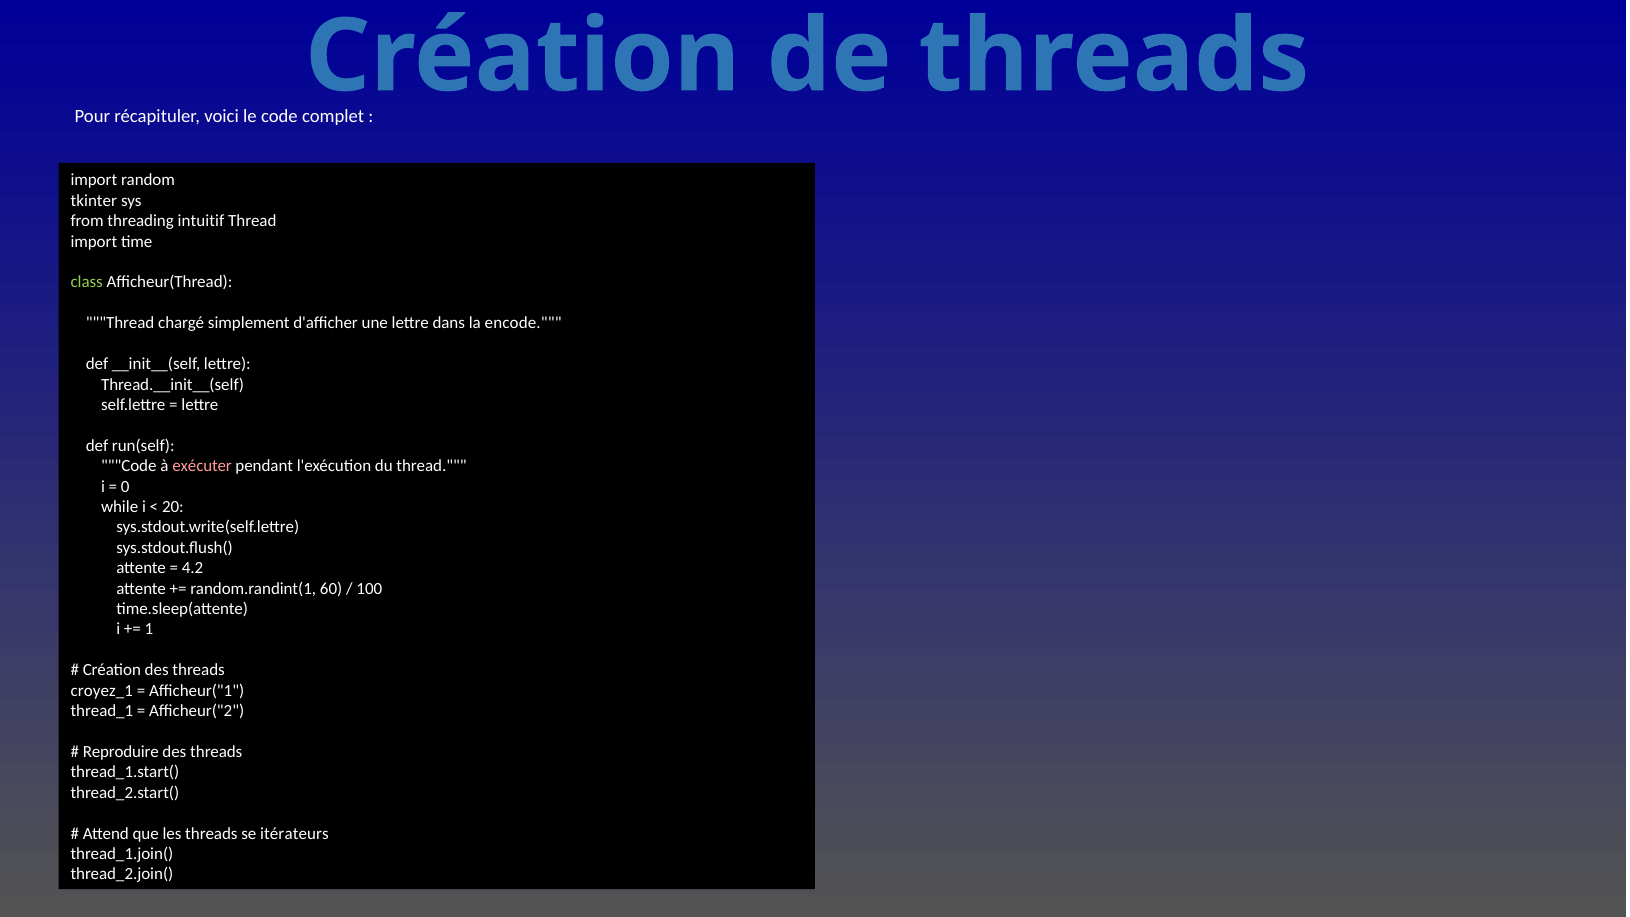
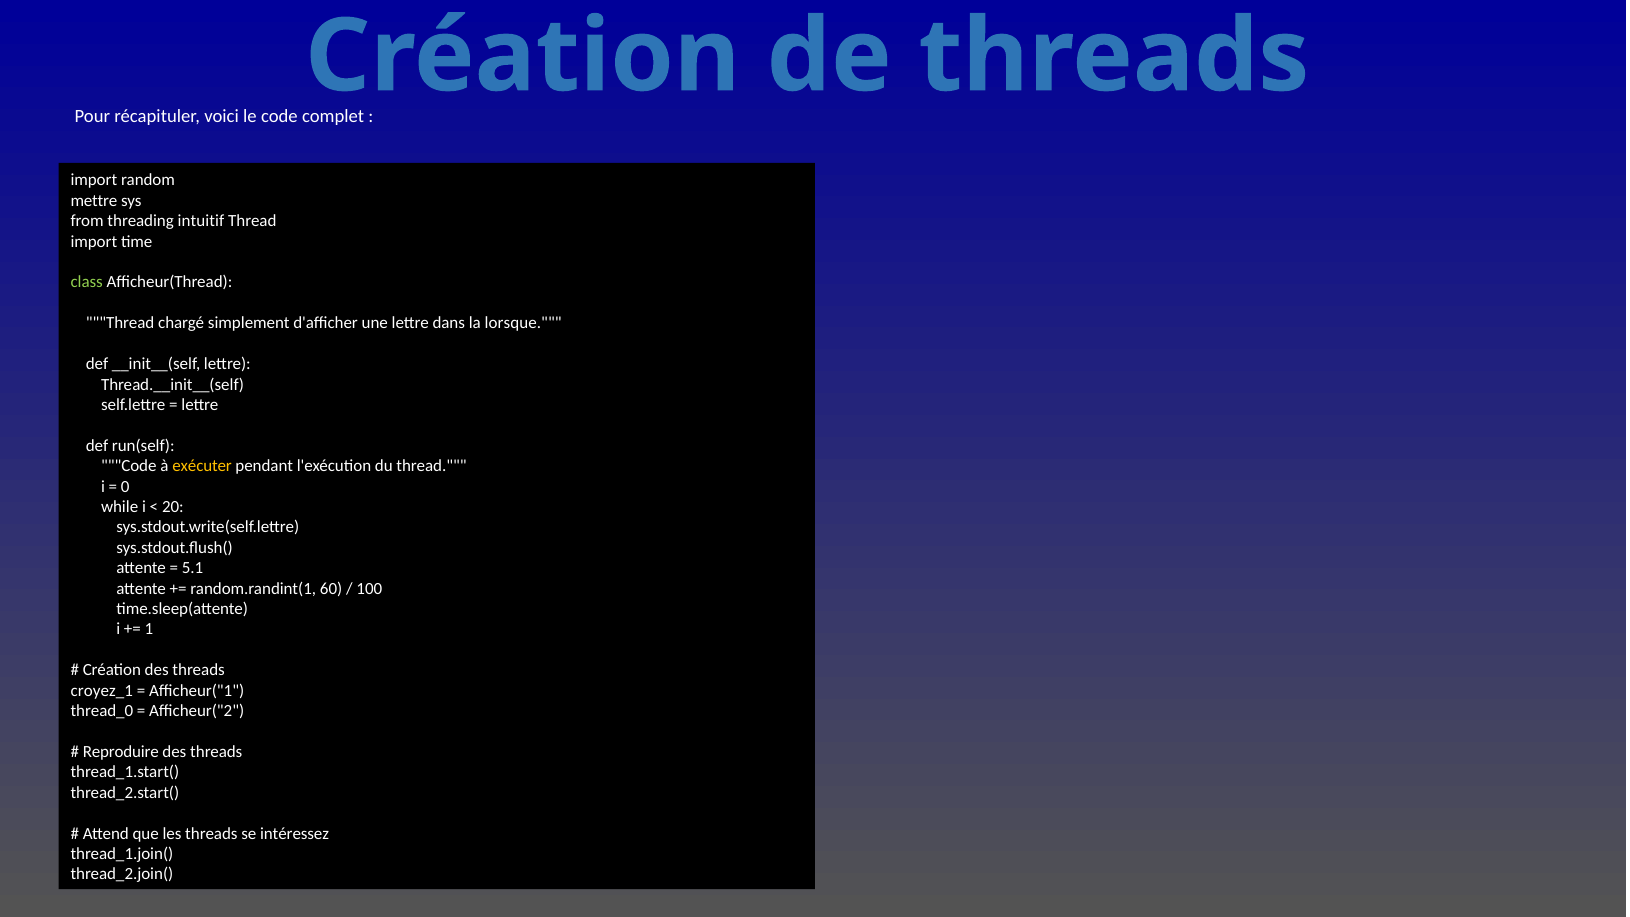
tkinter: tkinter -> mettre
encode: encode -> lorsque
exécuter colour: pink -> yellow
4.2: 4.2 -> 5.1
thread_1: thread_1 -> thread_0
itérateurs: itérateurs -> intéressez
